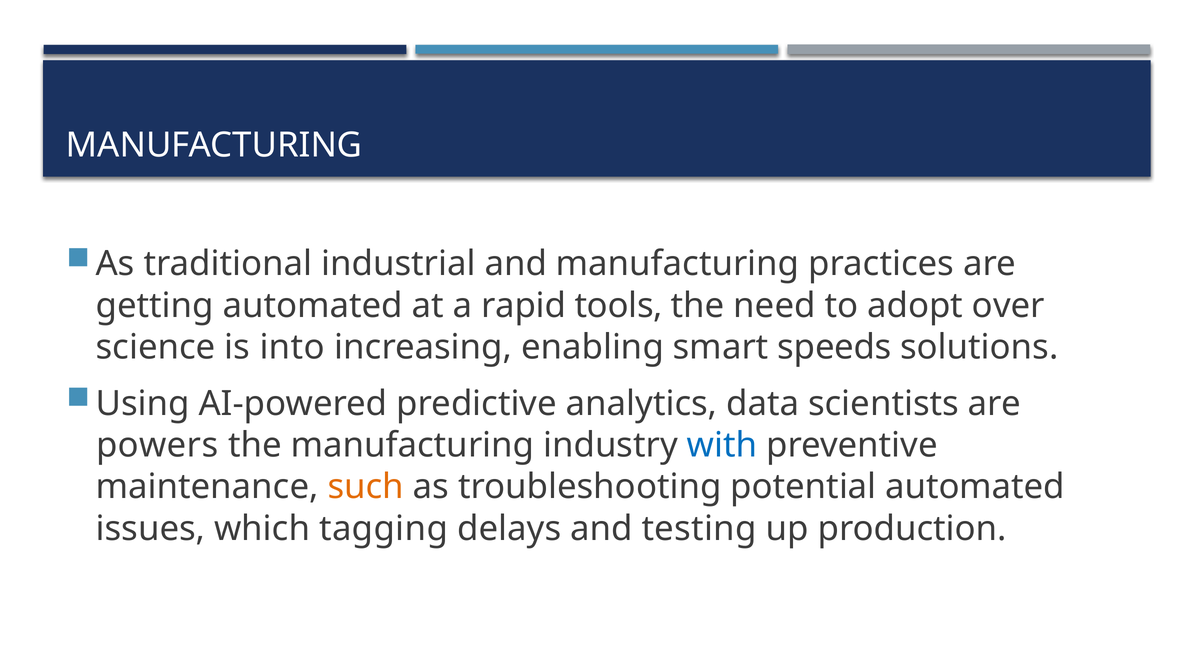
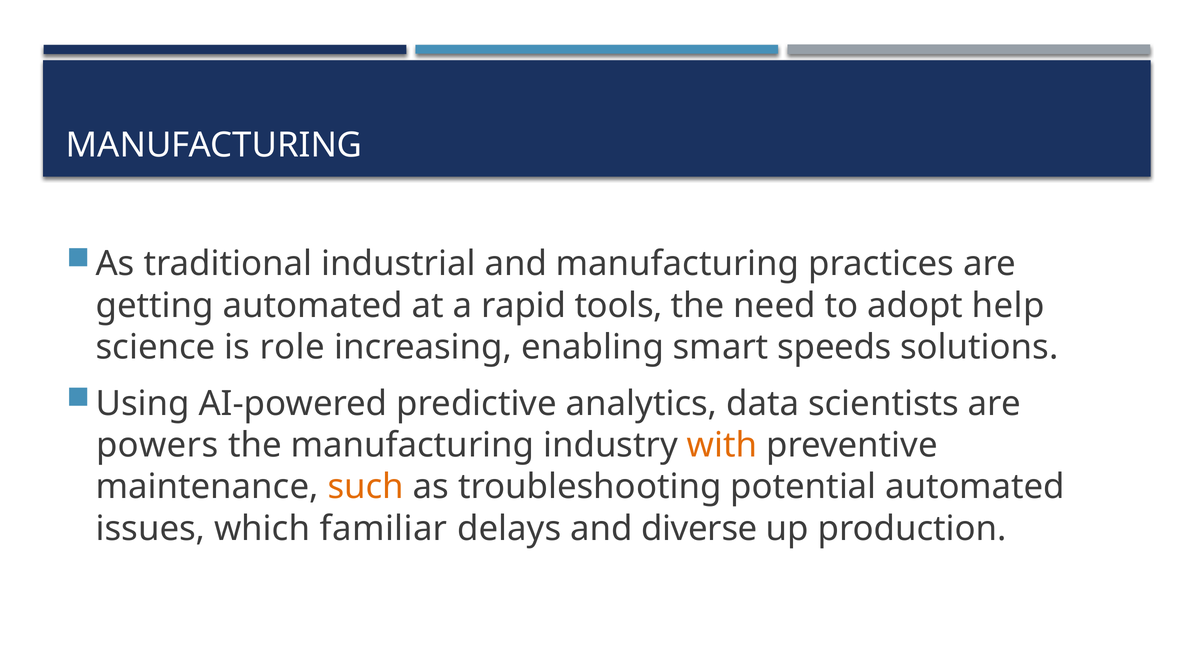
over: over -> help
into: into -> role
with colour: blue -> orange
tagging: tagging -> familiar
testing: testing -> diverse
